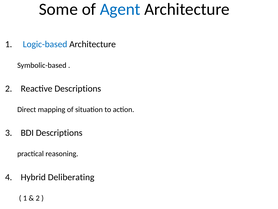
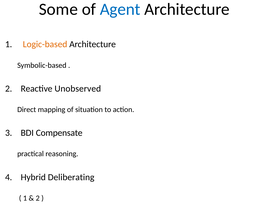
Logic-based colour: blue -> orange
Reactive Descriptions: Descriptions -> Unobserved
BDI Descriptions: Descriptions -> Compensate
